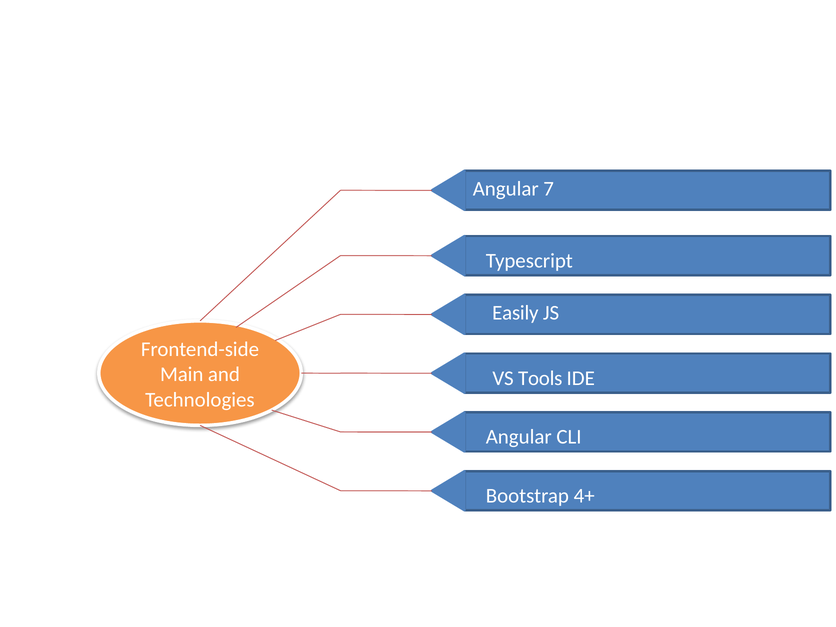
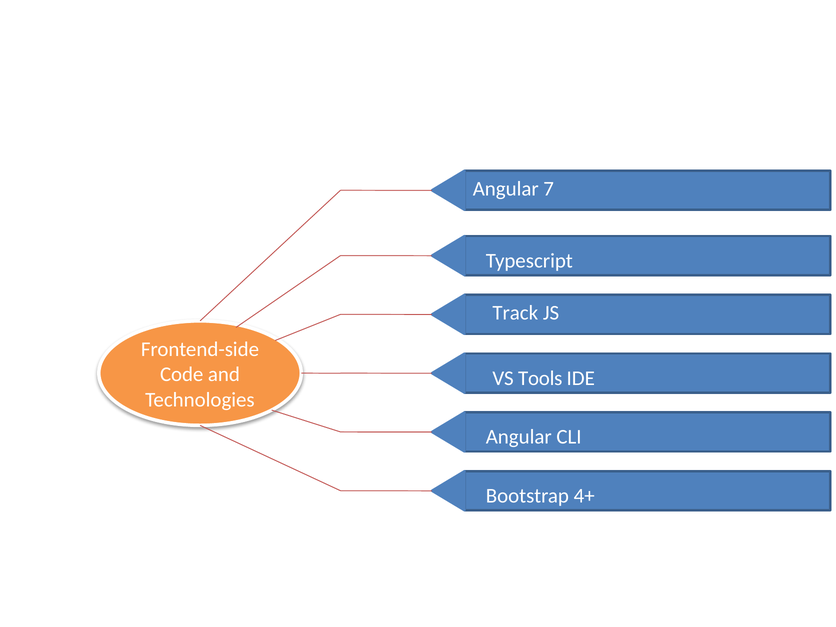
Easily: Easily -> Track
Main at (182, 375): Main -> Code
